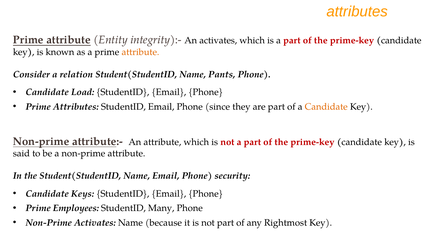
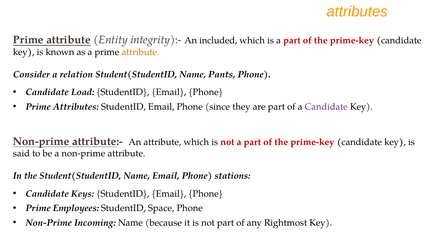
An activates: activates -> included
Candidate at (326, 107) colour: orange -> purple
security: security -> stations
Many: Many -> Space
Non-Prime Activates: Activates -> Incoming
